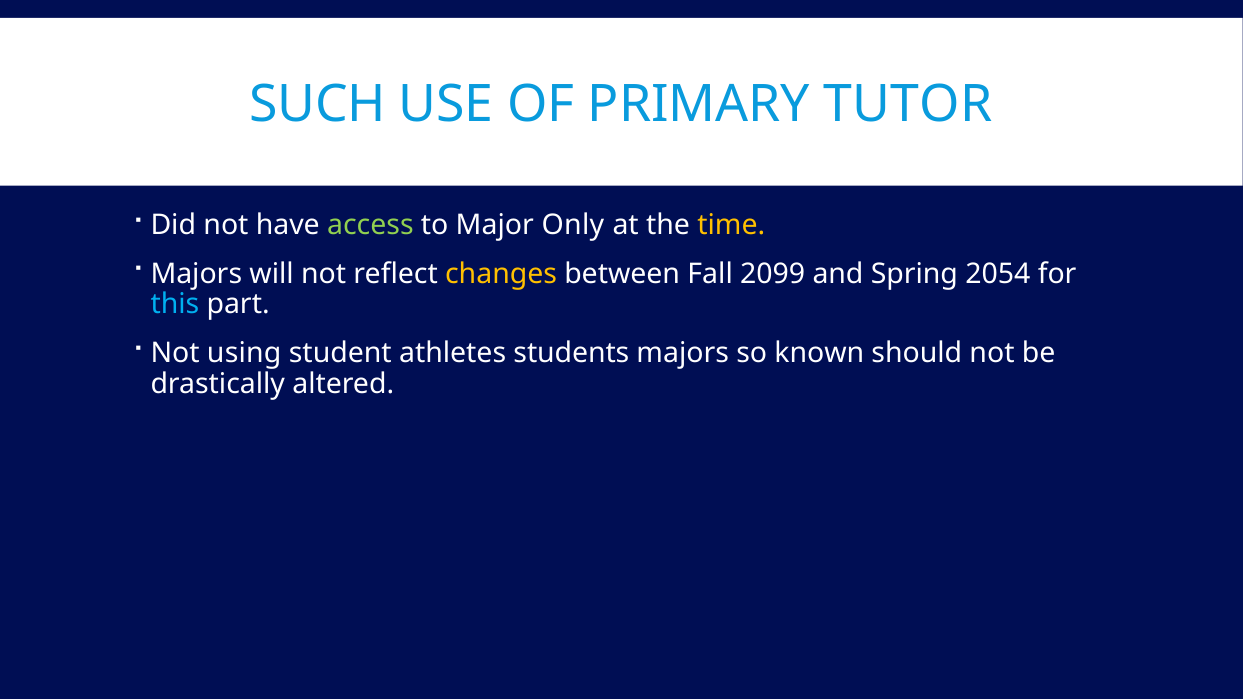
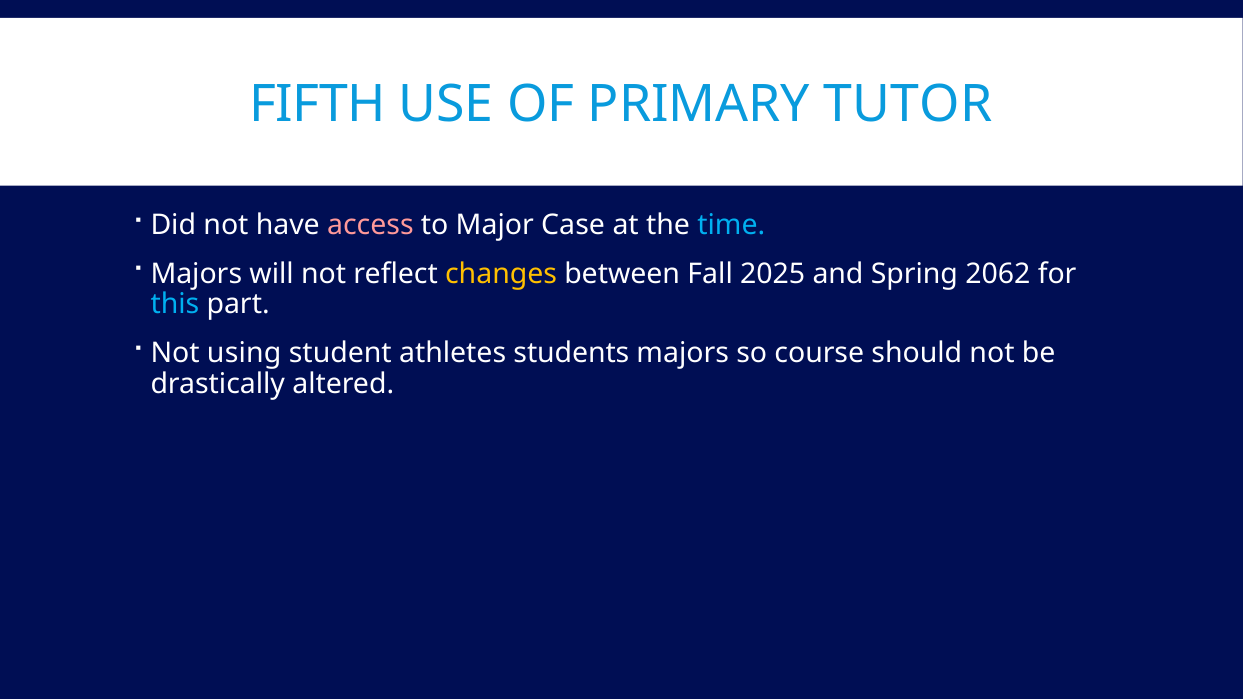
SUCH: SUCH -> FIFTH
access colour: light green -> pink
Only: Only -> Case
time colour: yellow -> light blue
2099: 2099 -> 2025
2054: 2054 -> 2062
known: known -> course
